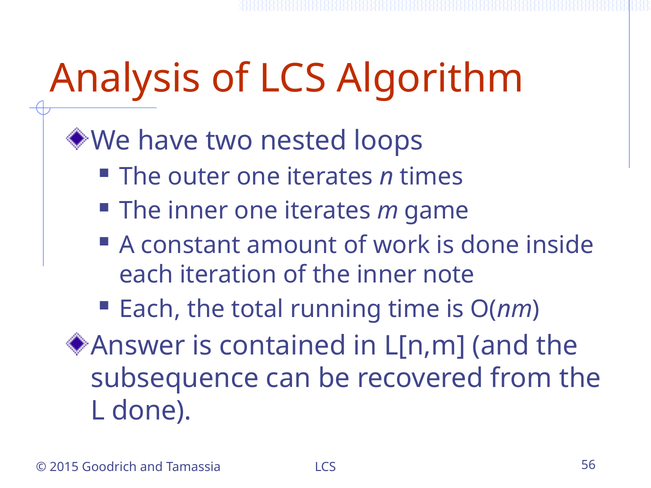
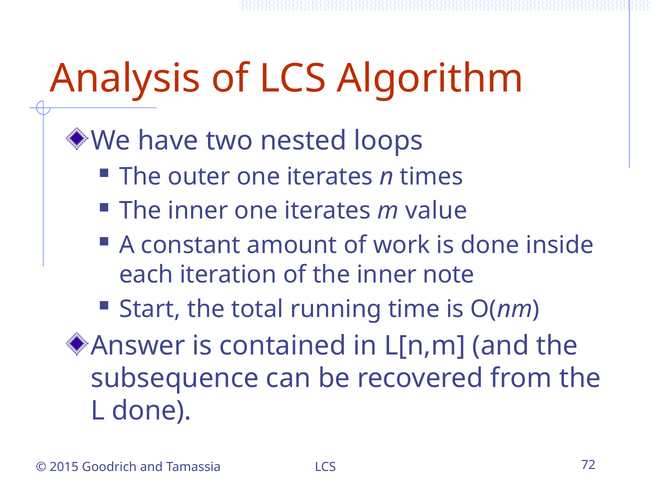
game: game -> value
Each at (150, 309): Each -> Start
56: 56 -> 72
